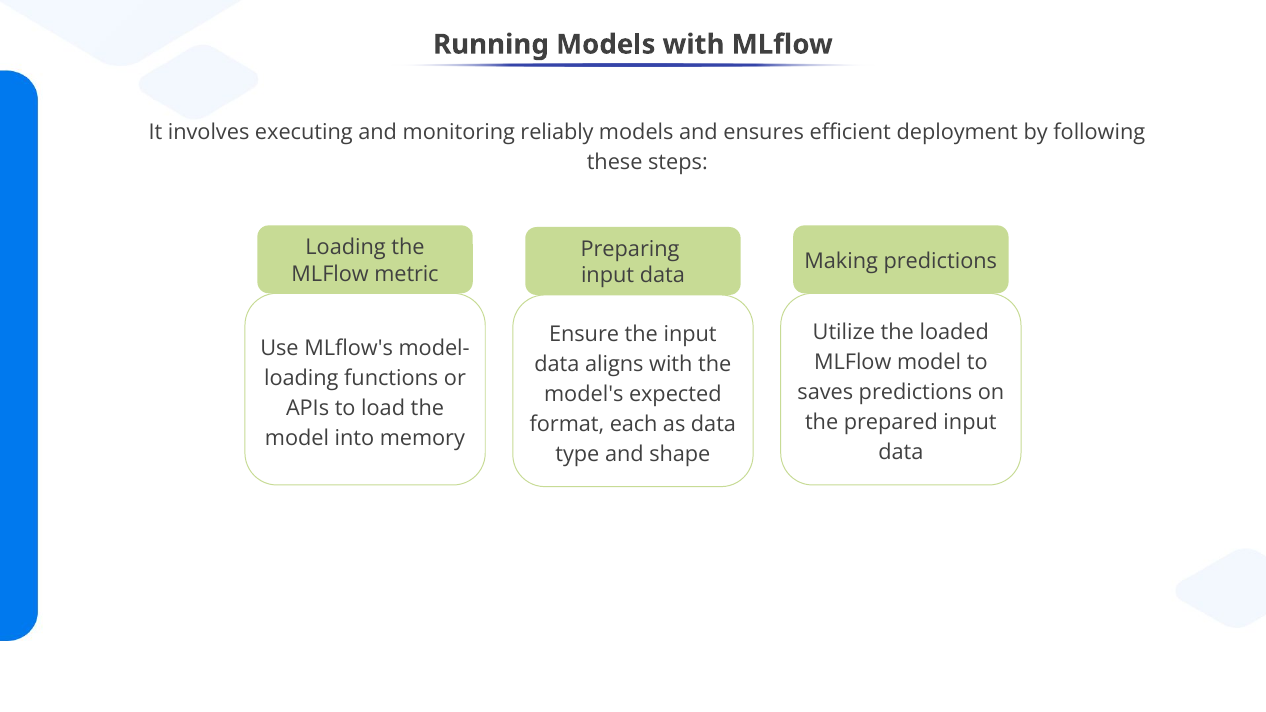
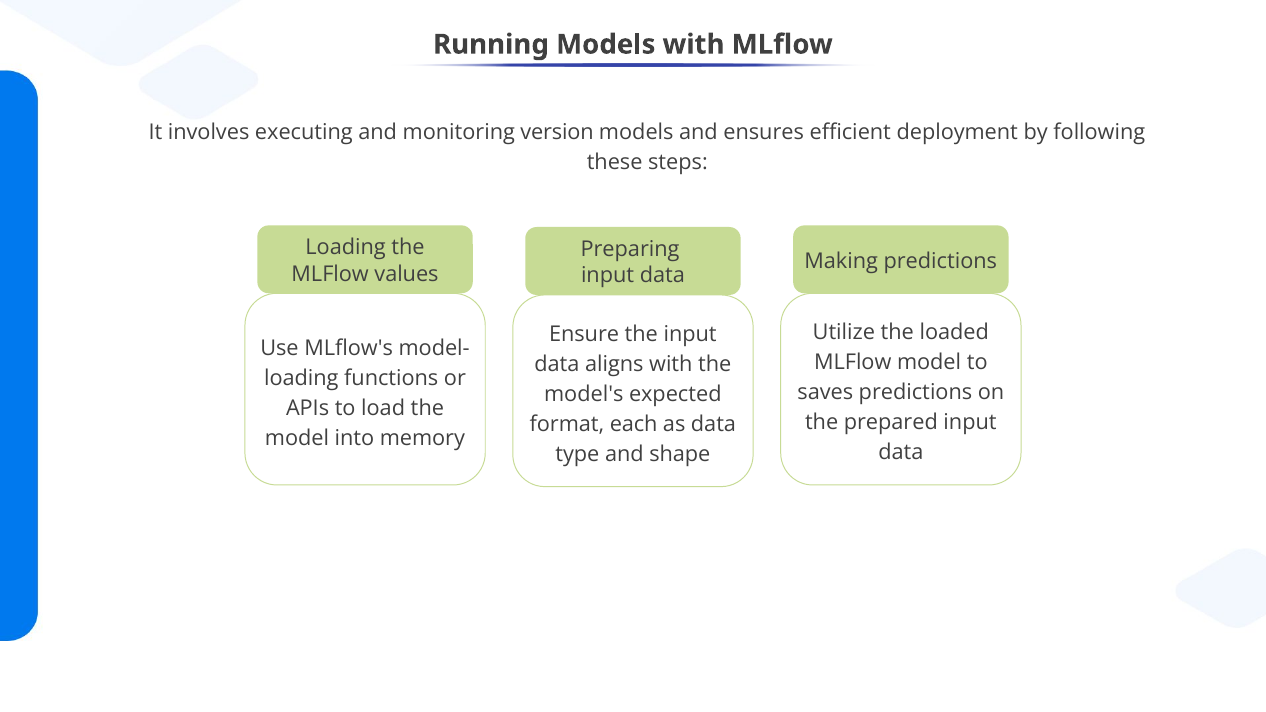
reliably: reliably -> version
metric: metric -> values
